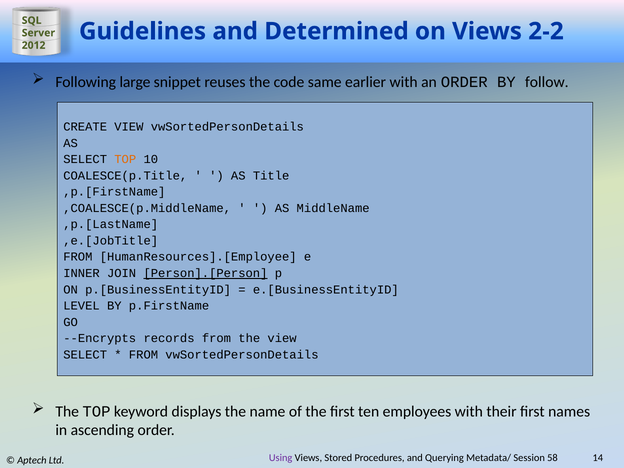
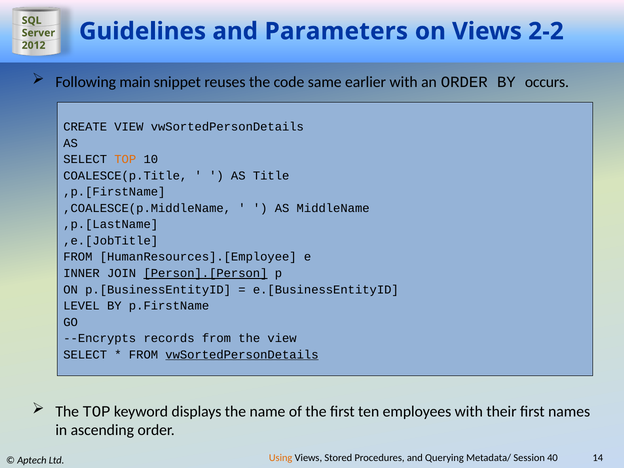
Determined: Determined -> Parameters
large: large -> main
follow: follow -> occurs
vwSortedPersonDetails at (242, 355) underline: none -> present
Using colour: purple -> orange
58: 58 -> 40
